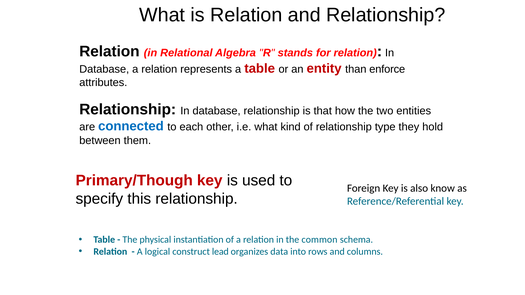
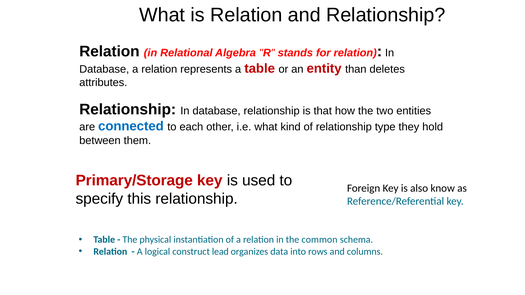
enforce: enforce -> deletes
Primary/Though: Primary/Though -> Primary/Storage
